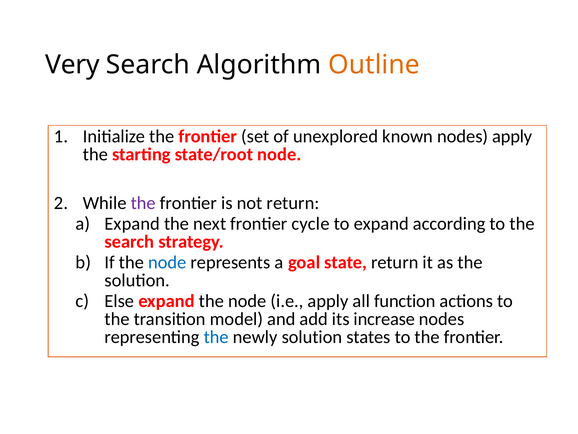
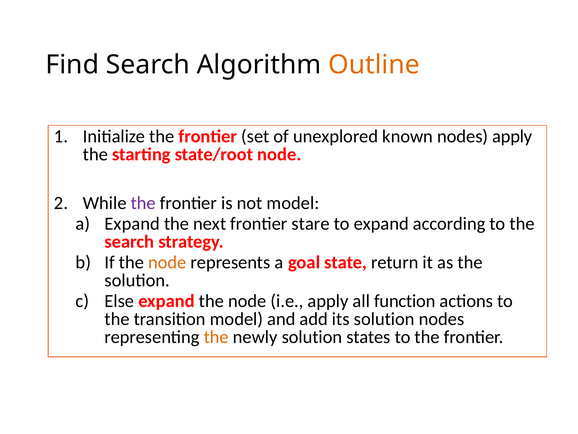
Very: Very -> Find
not return: return -> model
cycle: cycle -> stare
node at (167, 262) colour: blue -> orange
its increase: increase -> solution
the at (216, 337) colour: blue -> orange
